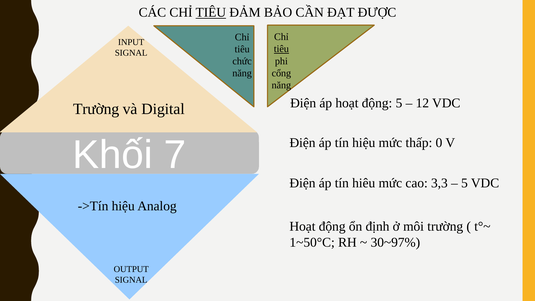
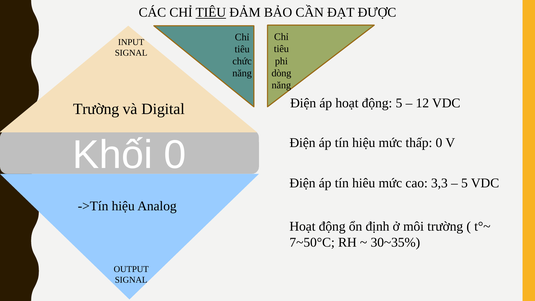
tiêu at (281, 49) underline: present -> none
cổng: cổng -> dòng
Khối 7: 7 -> 0
1~50°C: 1~50°C -> 7~50°C
30~97%: 30~97% -> 30~35%
